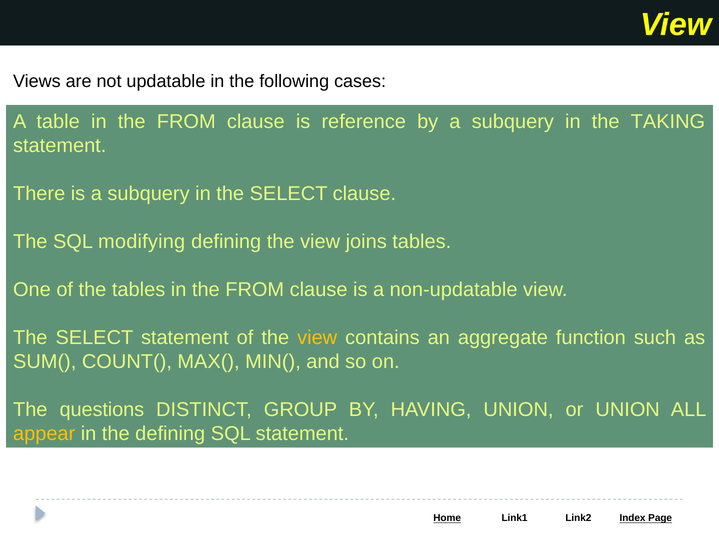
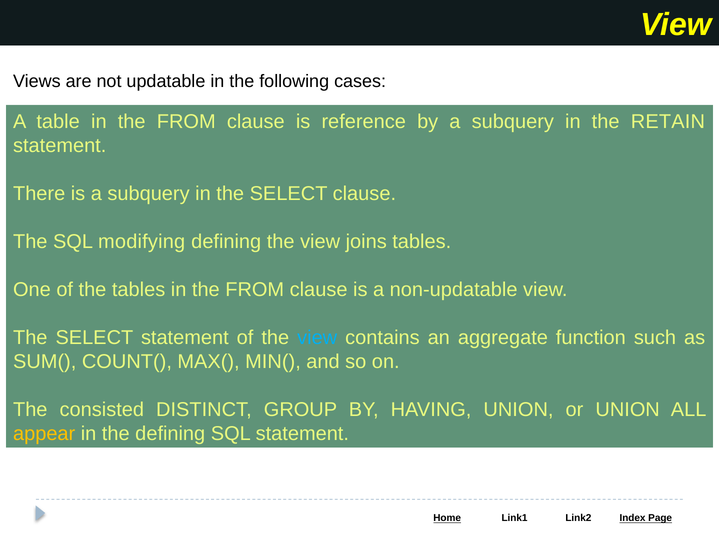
TAKING: TAKING -> RETAIN
view at (317, 338) colour: yellow -> light blue
questions: questions -> consisted
